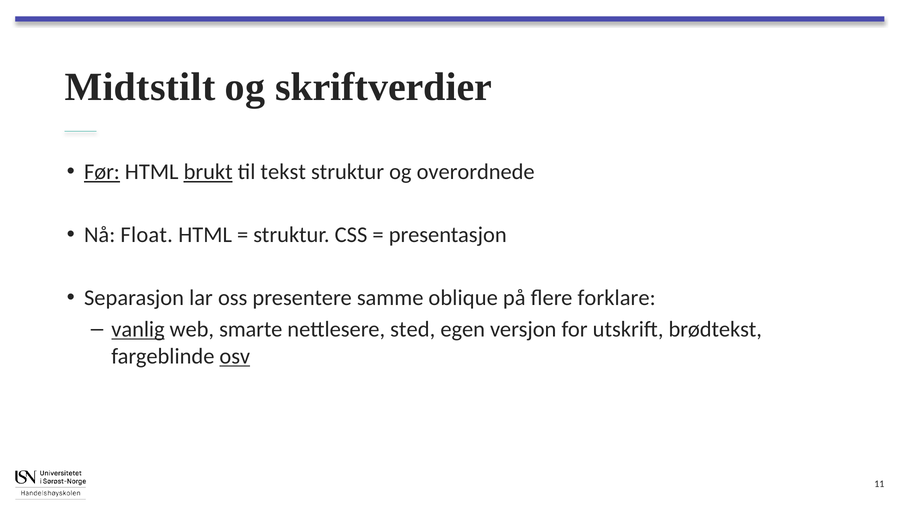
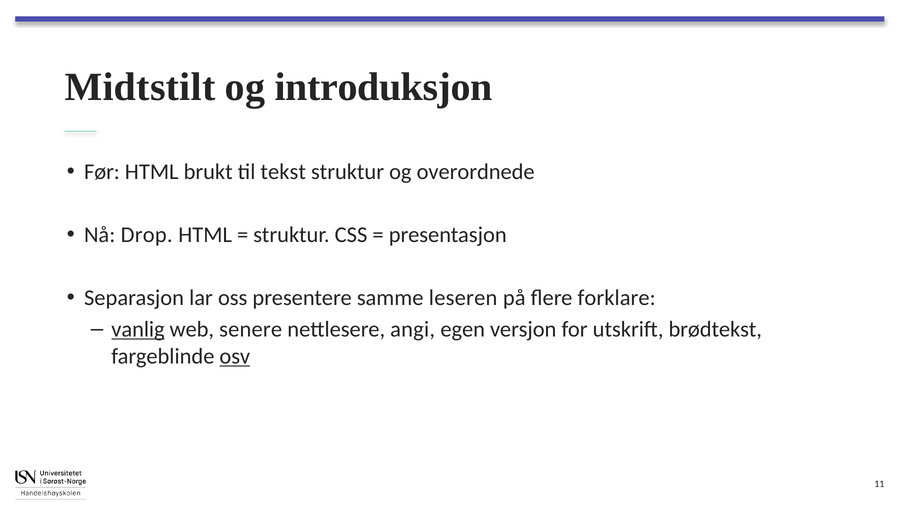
skriftverdier: skriftverdier -> introduksjon
Før underline: present -> none
brukt underline: present -> none
Float: Float -> Drop
oblique: oblique -> leseren
smarte: smarte -> senere
sted: sted -> angi
